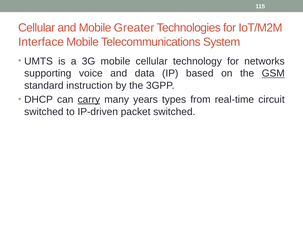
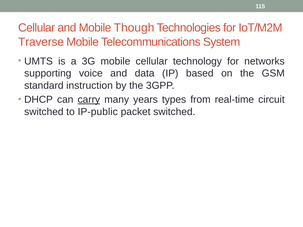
Greater: Greater -> Though
Interface: Interface -> Traverse
GSM underline: present -> none
IP-driven: IP-driven -> IP-public
